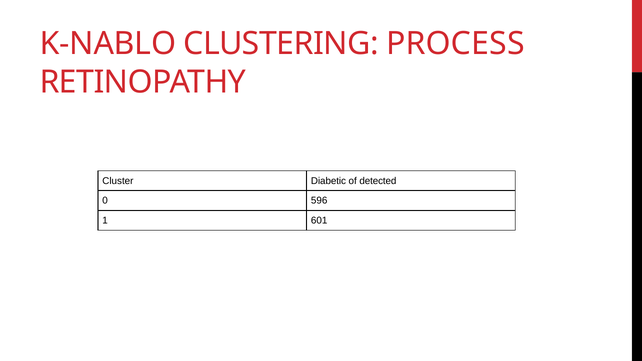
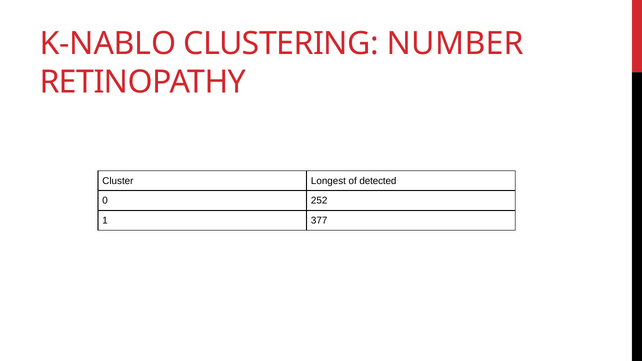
PROCESS: PROCESS -> NUMBER
Diabetic: Diabetic -> Longest
596: 596 -> 252
601: 601 -> 377
